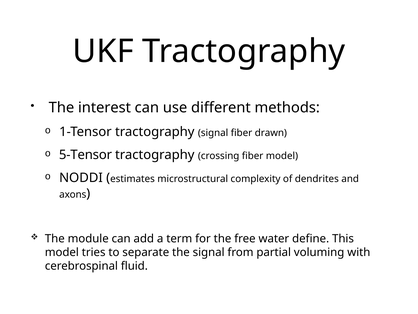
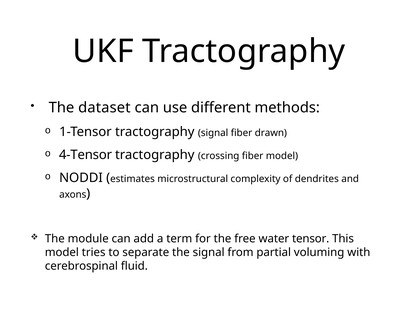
interest: interest -> dataset
5-Tensor: 5-Tensor -> 4-Tensor
define: define -> tensor
